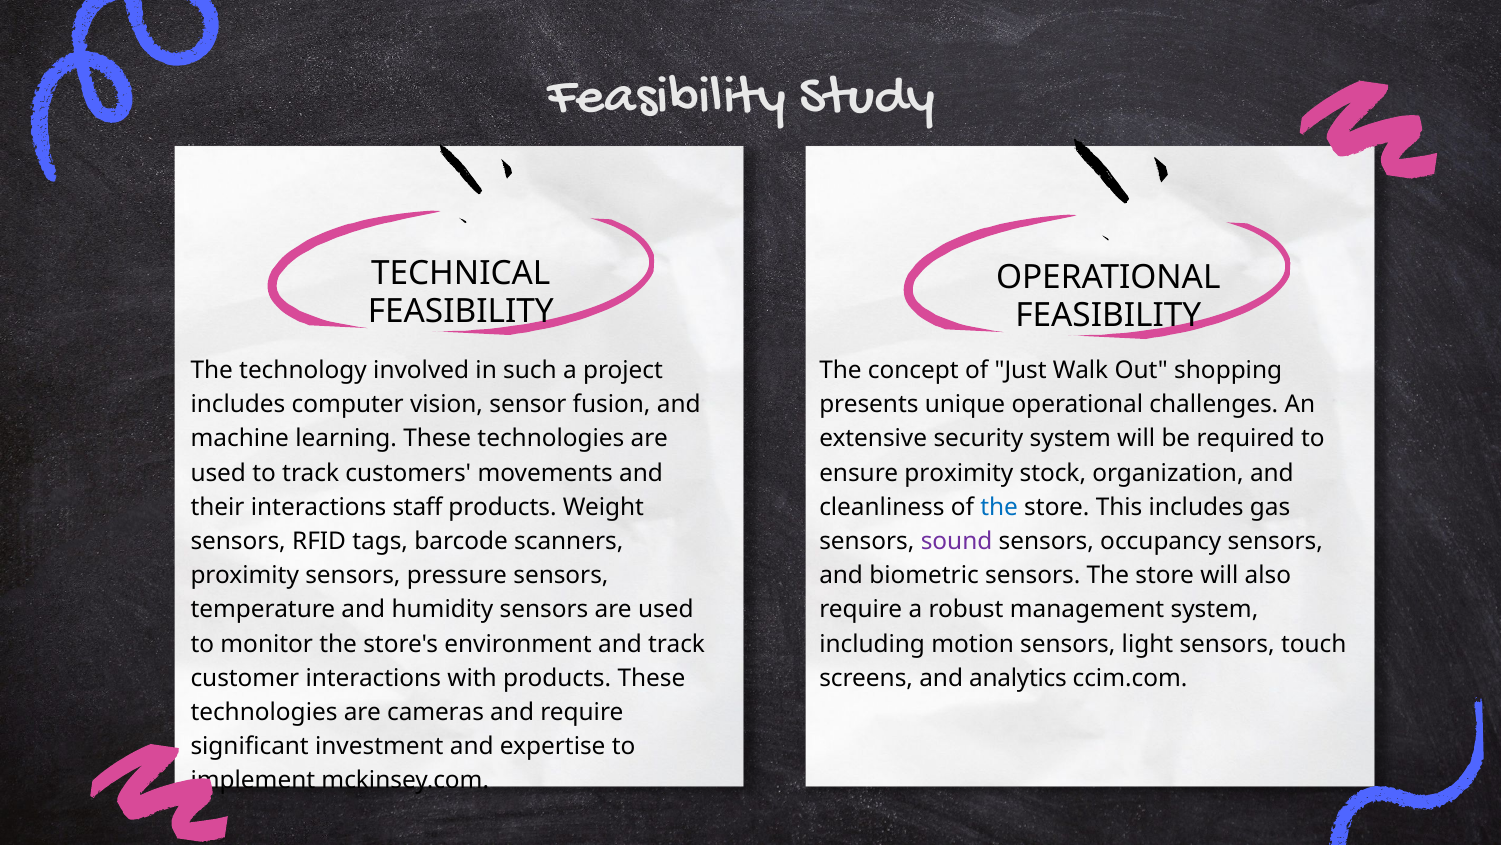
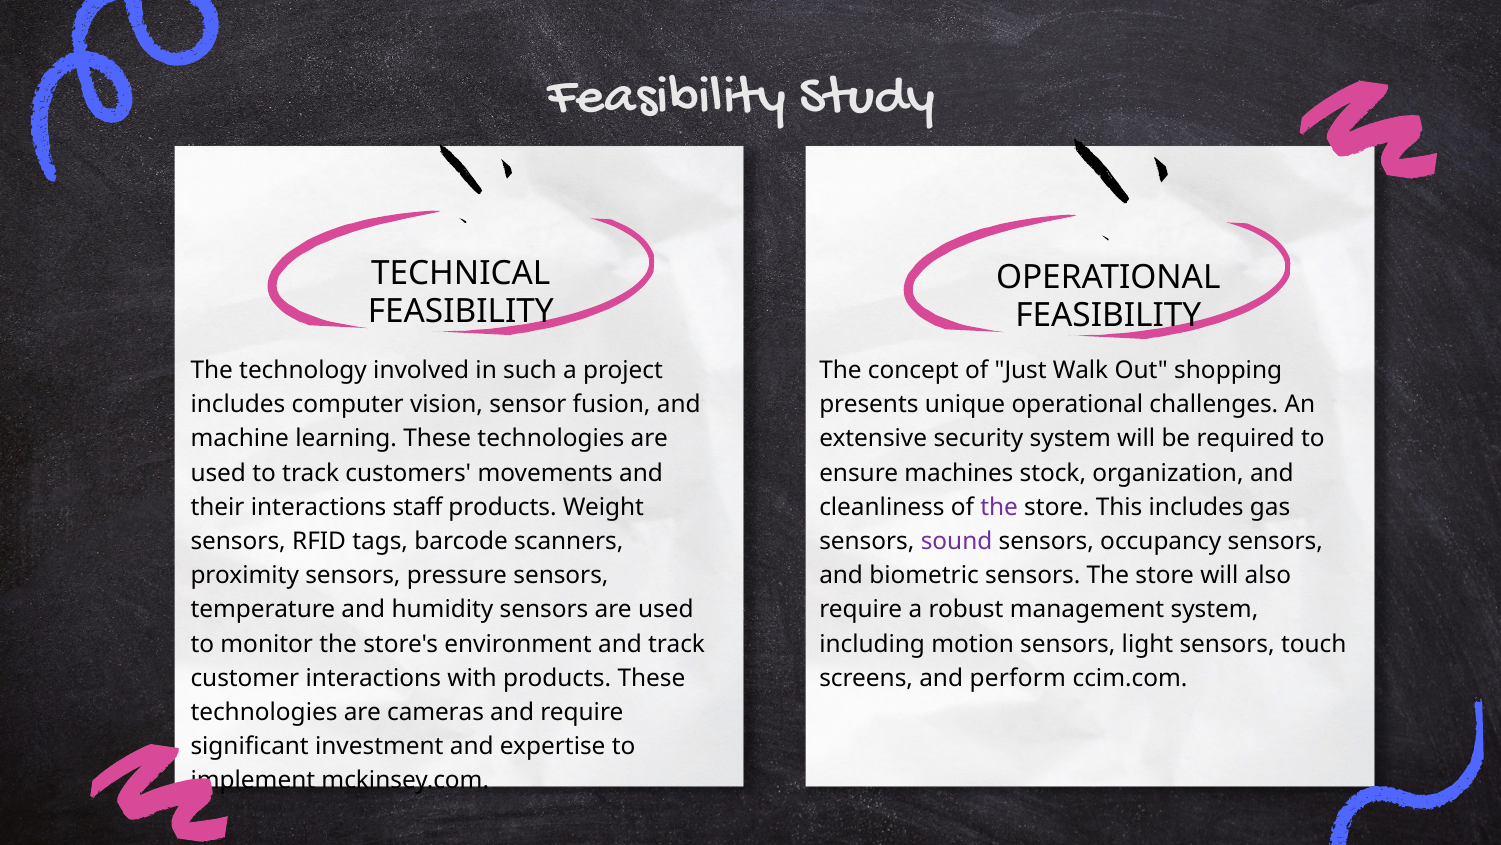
ensure proximity: proximity -> machines
the at (999, 507) colour: blue -> purple
analytics: analytics -> perform
